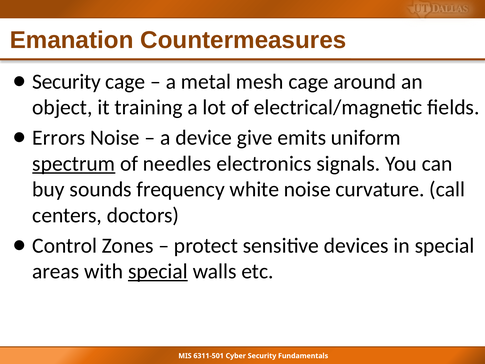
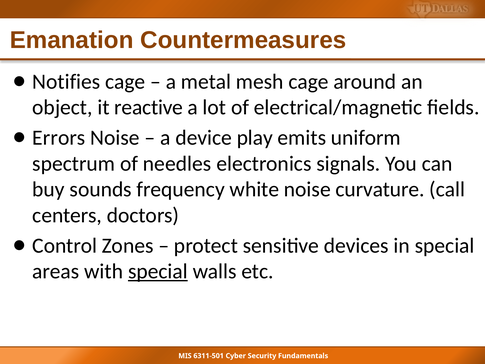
Security at (66, 82): Security -> Notifies
training: training -> reactive
give: give -> play
spectrum underline: present -> none
